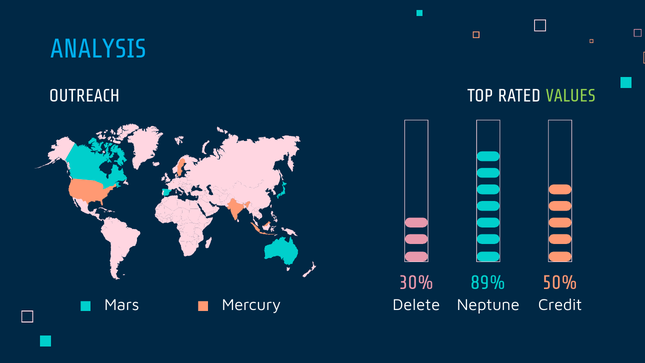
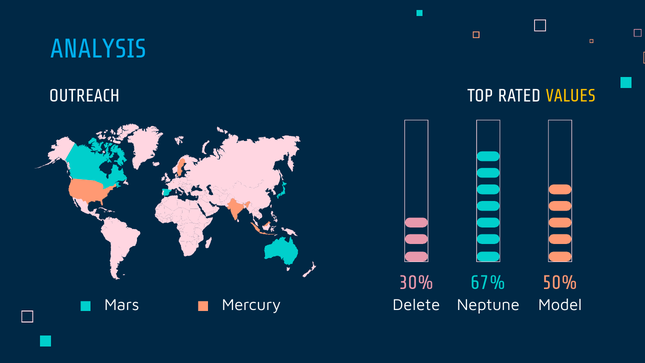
VALUES colour: light green -> yellow
89%: 89% -> 67%
Credit: Credit -> Model
